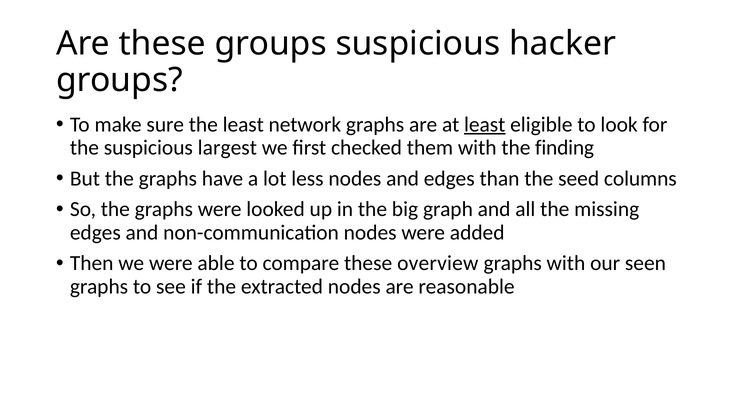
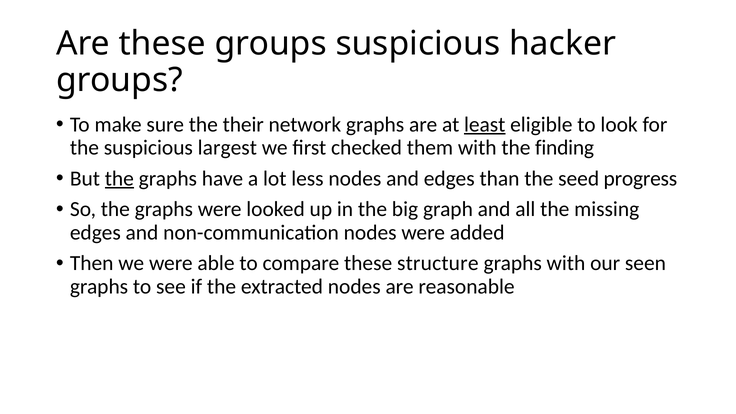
the least: least -> their
the at (119, 178) underline: none -> present
columns: columns -> progress
overview: overview -> structure
